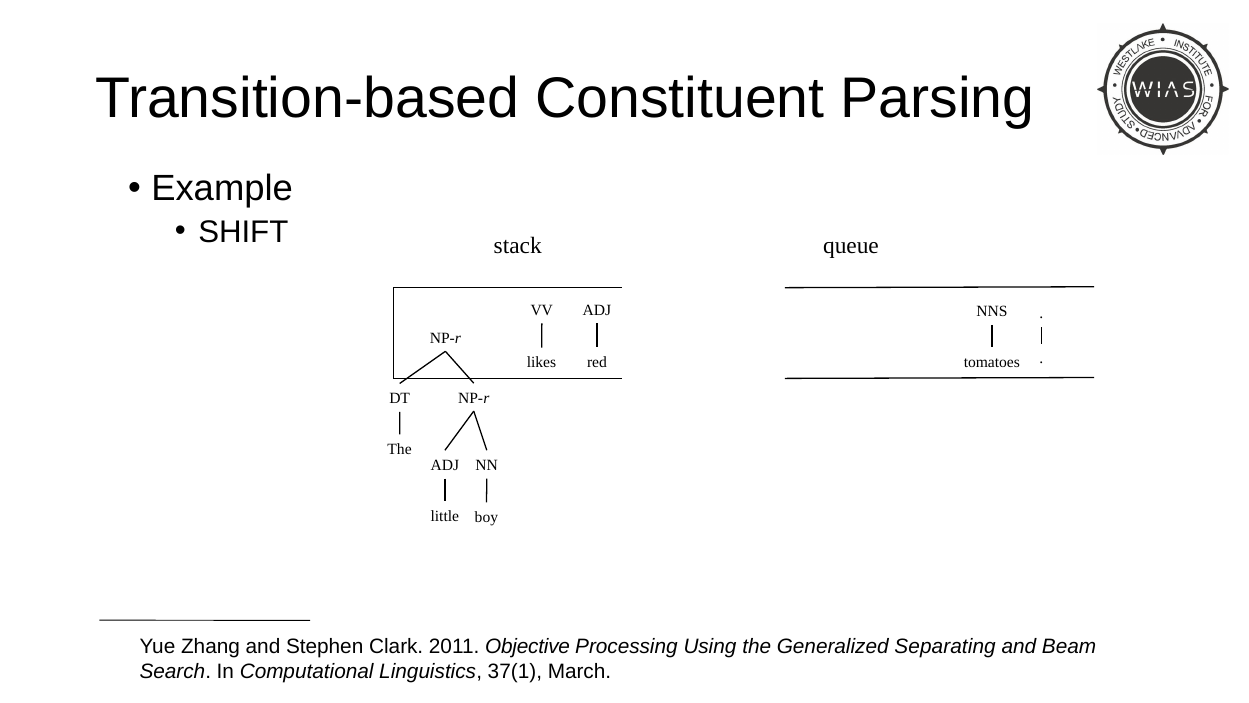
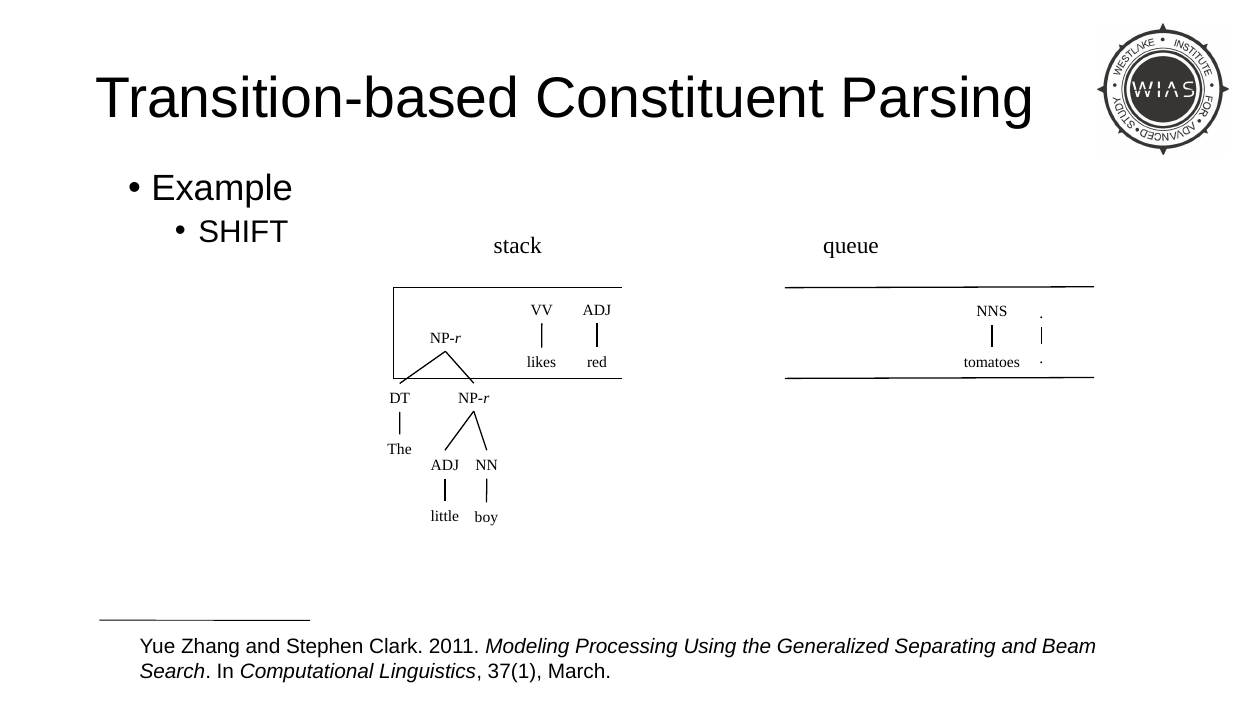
Objective: Objective -> Modeling
